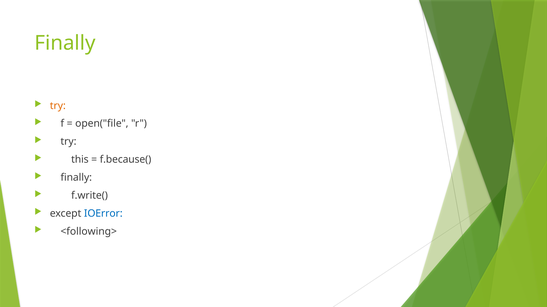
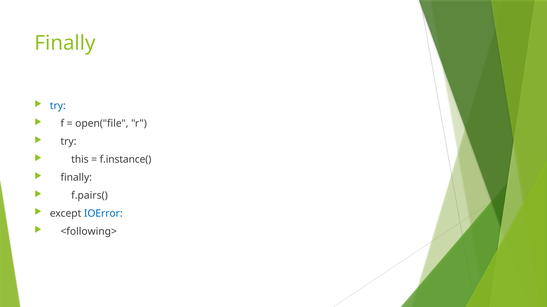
try at (58, 106) colour: orange -> blue
f.because(: f.because( -> f.instance(
f.write(: f.write( -> f.pairs(
